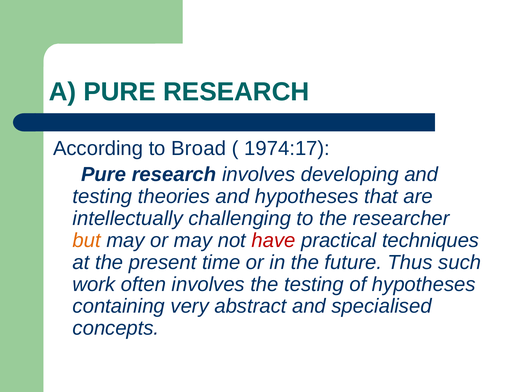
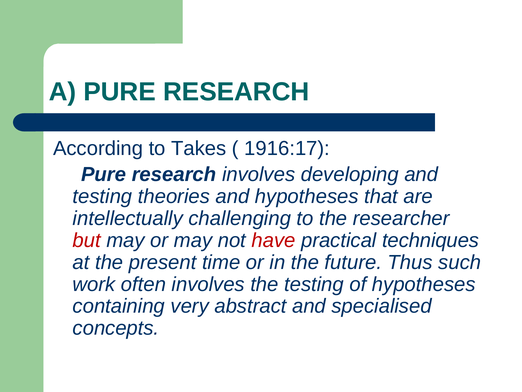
Broad: Broad -> Takes
1974:17: 1974:17 -> 1916:17
but colour: orange -> red
